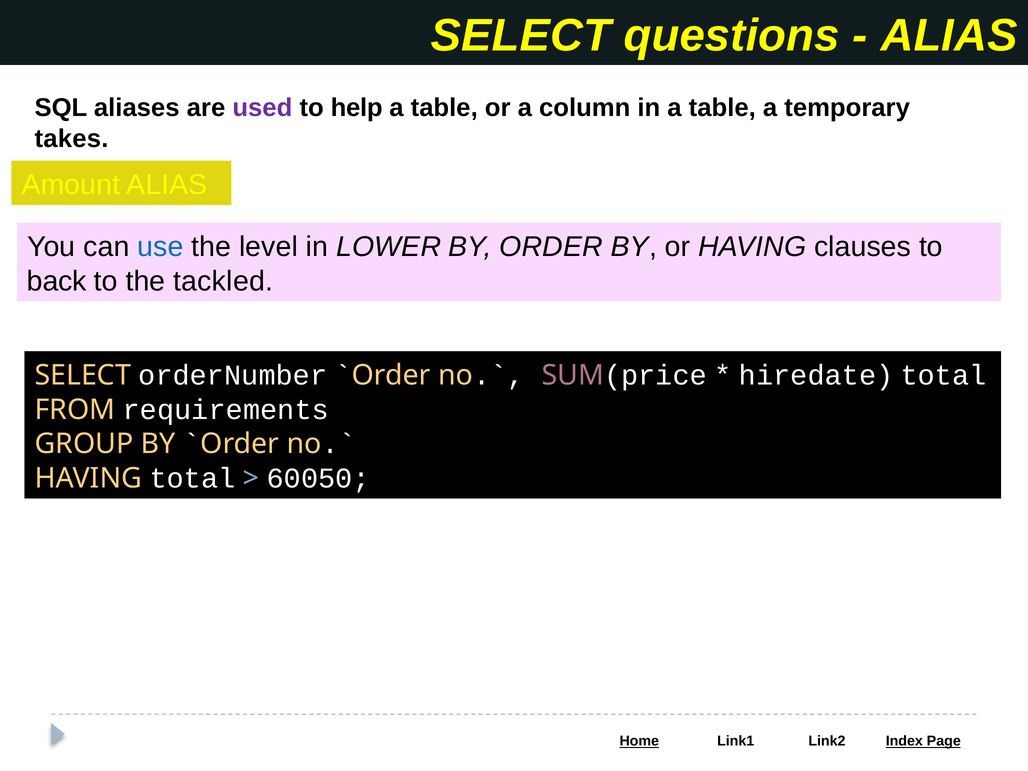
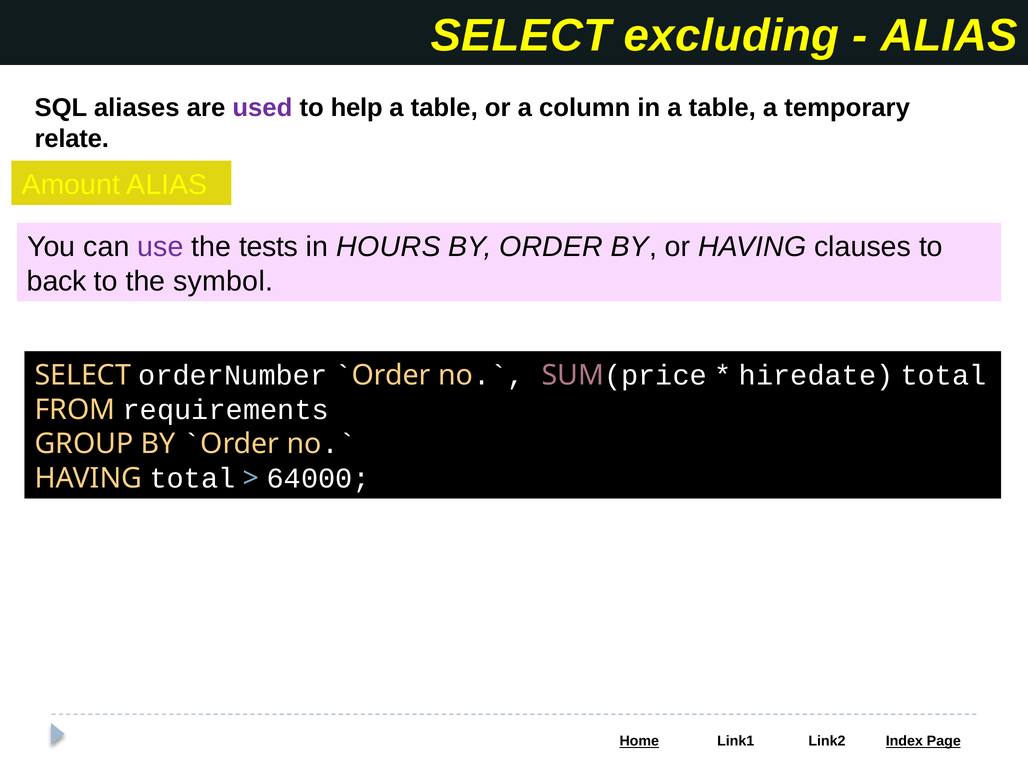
questions: questions -> excluding
takes: takes -> relate
use colour: blue -> purple
level: level -> tests
LOWER: LOWER -> HOURS
tackled: tackled -> symbol
60050: 60050 -> 64000
